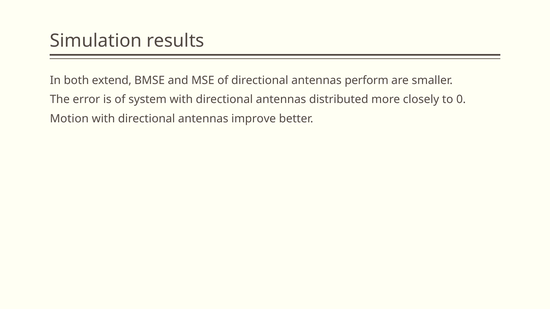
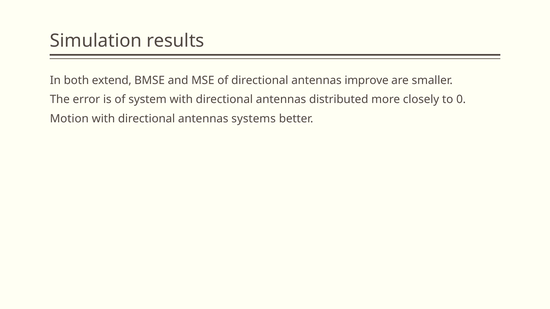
perform: perform -> improve
improve: improve -> systems
